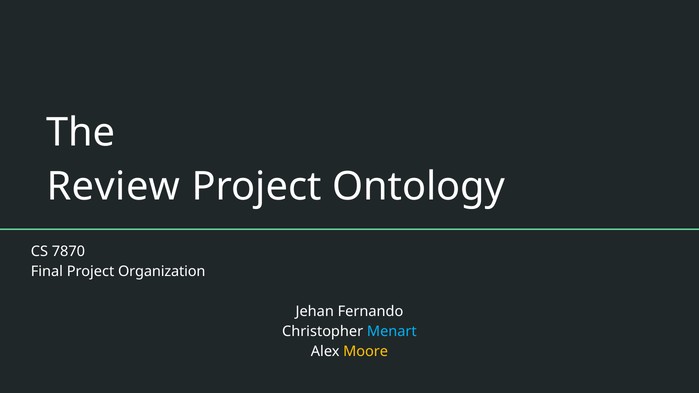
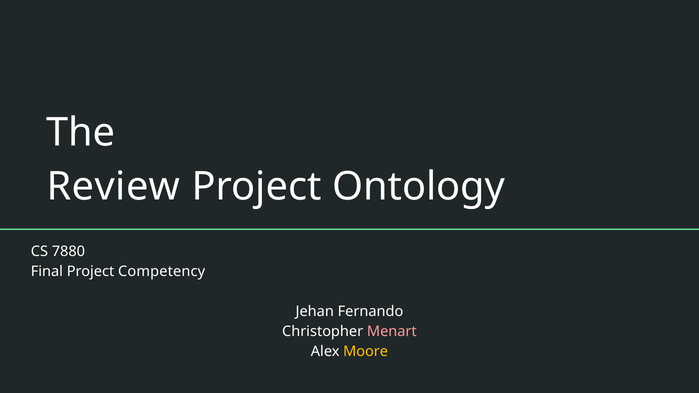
7870: 7870 -> 7880
Organization: Organization -> Competency
Menart colour: light blue -> pink
